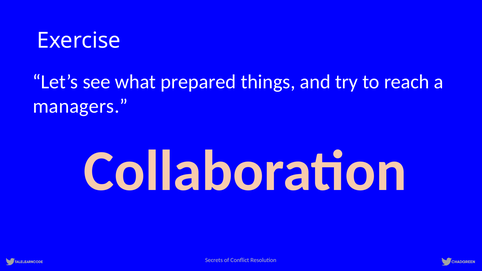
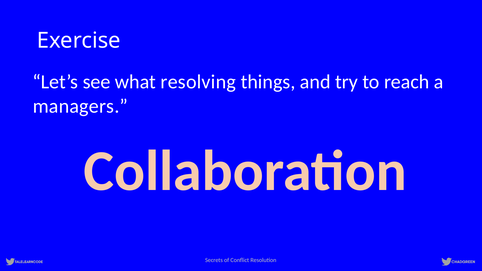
prepared: prepared -> resolving
